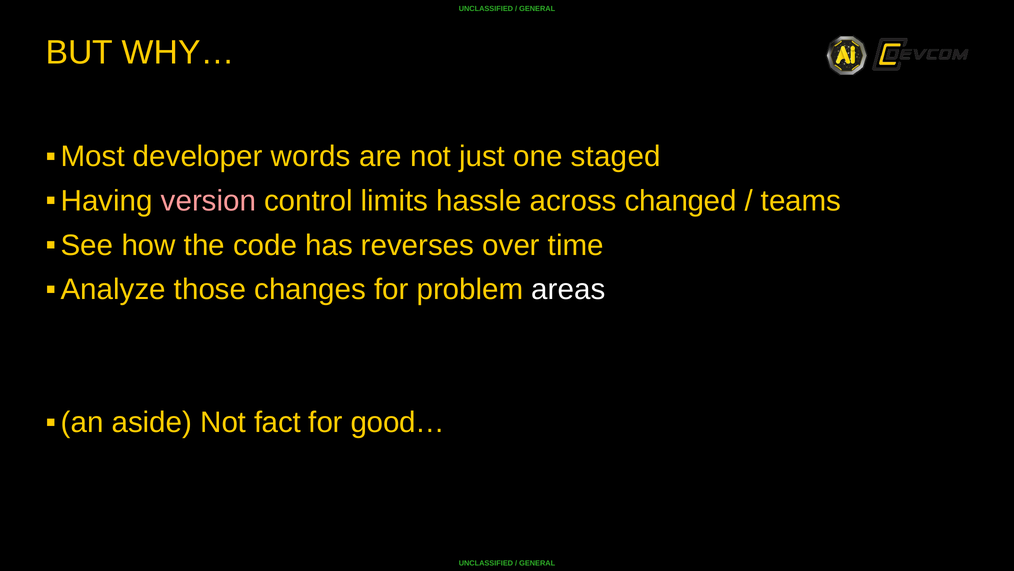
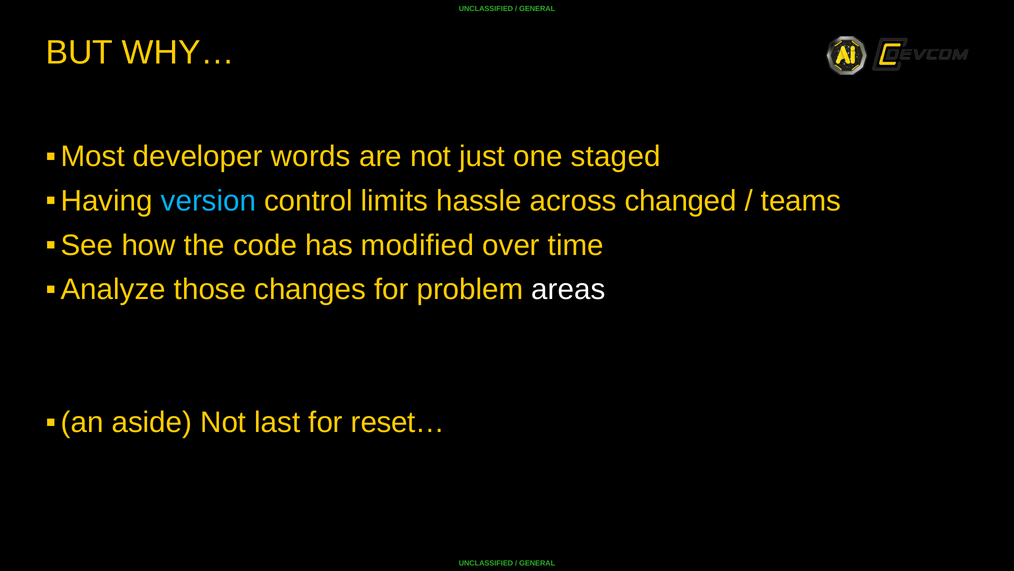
version colour: pink -> light blue
reverses: reverses -> modified
fact: fact -> last
good…: good… -> reset…
